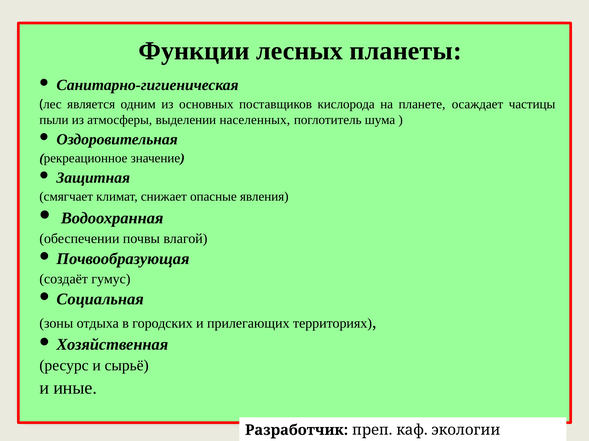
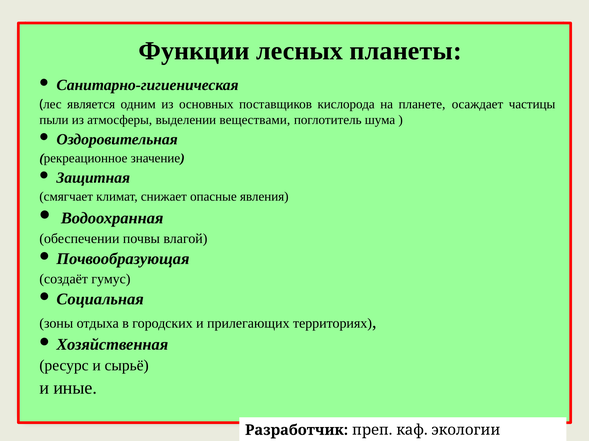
населенных: населенных -> веществами
